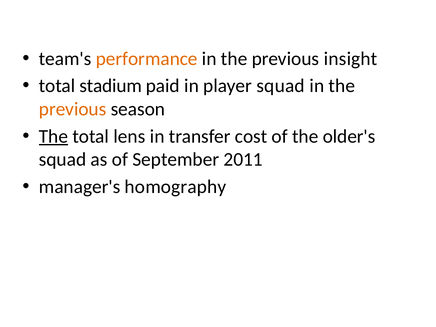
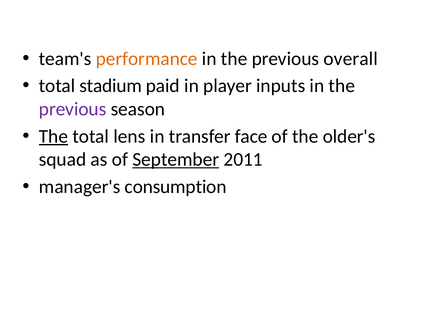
insight: insight -> overall
player squad: squad -> inputs
previous at (73, 109) colour: orange -> purple
cost: cost -> face
September underline: none -> present
homography: homography -> consumption
